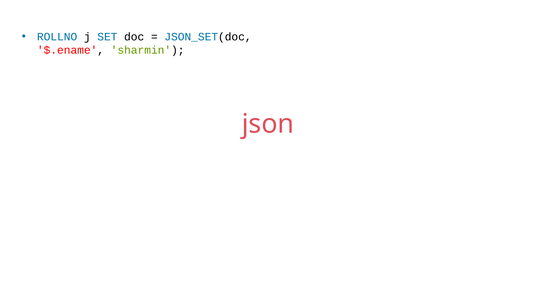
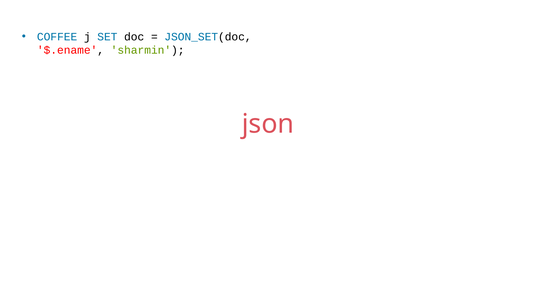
ROLLNO: ROLLNO -> COFFEE
